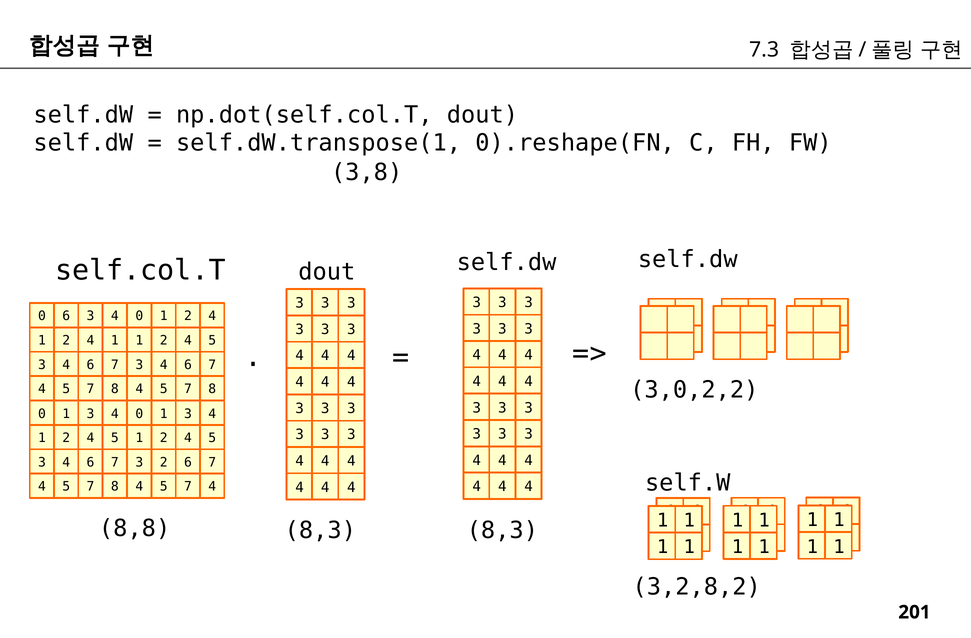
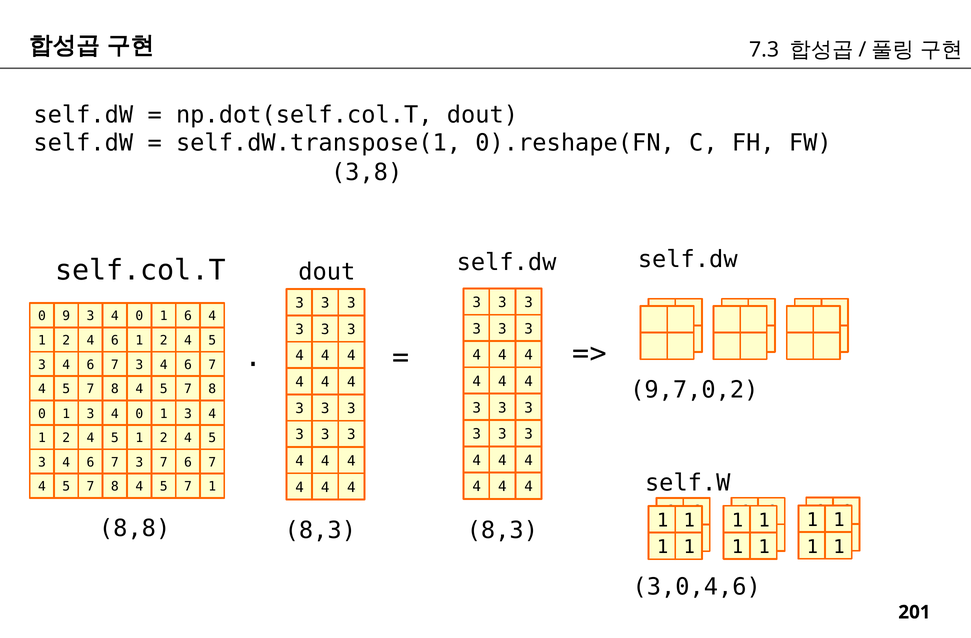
0 6: 6 -> 9
0 1 2: 2 -> 6
1 at (115, 340): 1 -> 6
3,0,2,2: 3,0,2,2 -> 9,7,0,2
3 2: 2 -> 7
5 7 4: 4 -> 1
3,2,8,2: 3,2,8,2 -> 3,0,4,6
